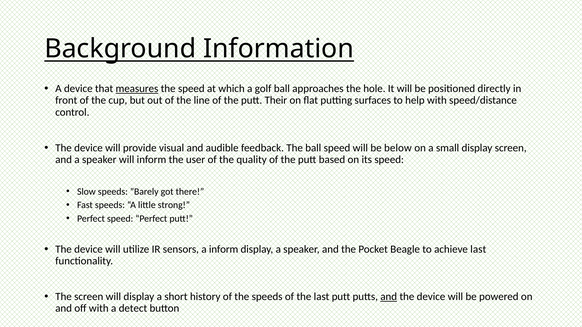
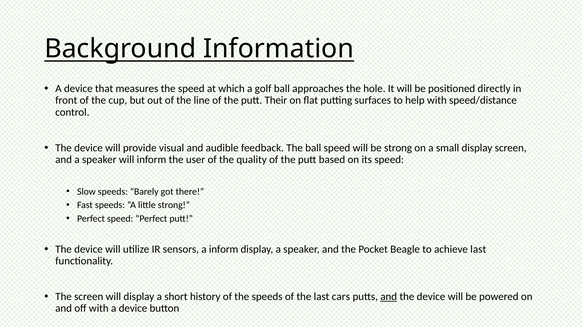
measures underline: present -> none
be below: below -> strong
last putt: putt -> cars
with a detect: detect -> device
